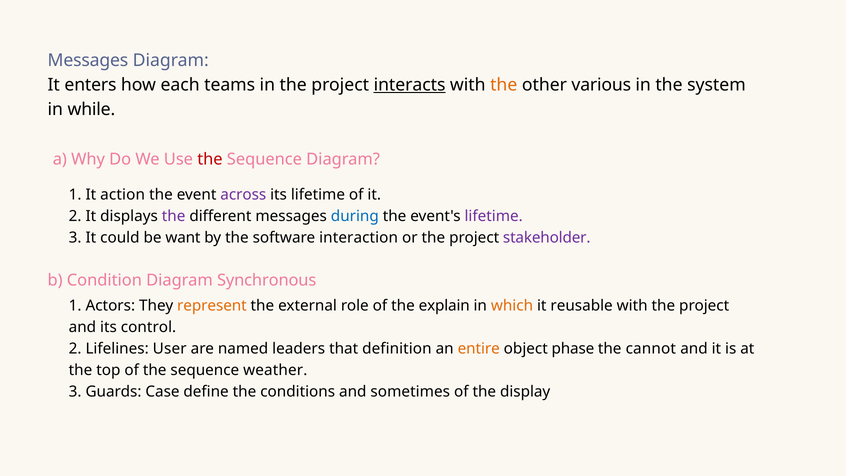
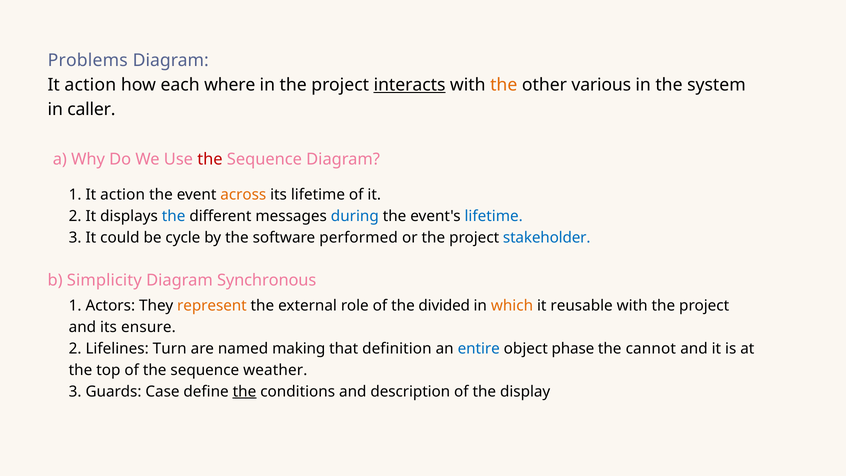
Messages at (88, 60): Messages -> Problems
enters at (91, 85): enters -> action
teams: teams -> where
while: while -> caller
across colour: purple -> orange
the at (174, 216) colour: purple -> blue
lifetime at (494, 216) colour: purple -> blue
want: want -> cycle
interaction: interaction -> performed
stakeholder colour: purple -> blue
Condition: Condition -> Simplicity
explain: explain -> divided
control: control -> ensure
User: User -> Turn
leaders: leaders -> making
entire colour: orange -> blue
the at (244, 391) underline: none -> present
sometimes: sometimes -> description
